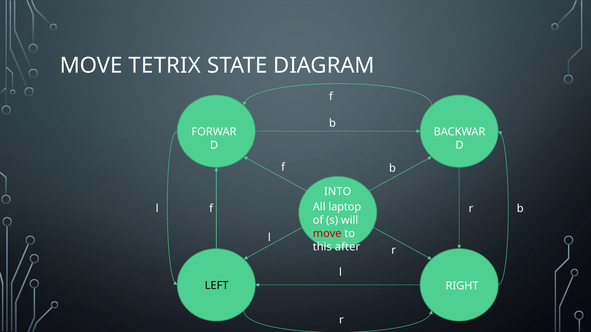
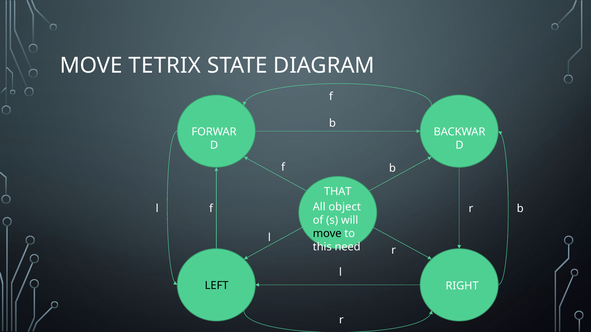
INTO: INTO -> THAT
laptop: laptop -> object
move at (327, 234) colour: red -> black
after: after -> need
